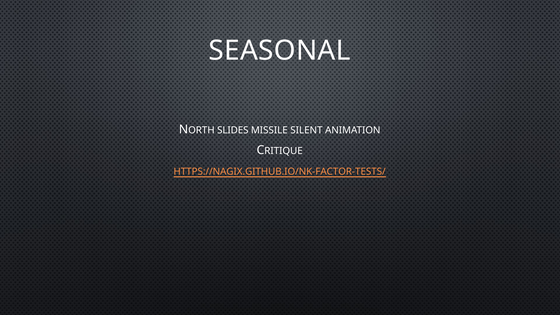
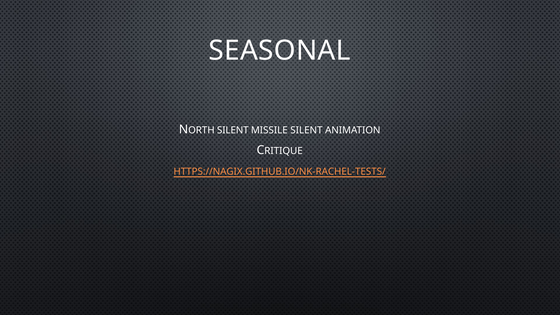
SLIDES at (233, 130): SLIDES -> SILENT
HTTPS://NAGIX.GITHUB.IO/NK-FACTOR-TESTS/: HTTPS://NAGIX.GITHUB.IO/NK-FACTOR-TESTS/ -> HTTPS://NAGIX.GITHUB.IO/NK-RACHEL-TESTS/
